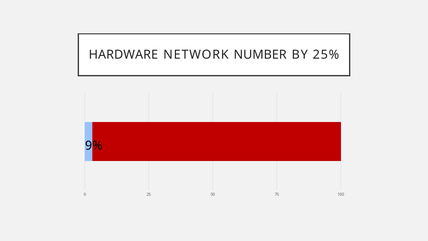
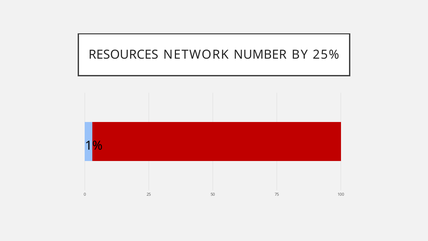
HARDWARE: HARDWARE -> RESOURCES
9%: 9% -> 1%
